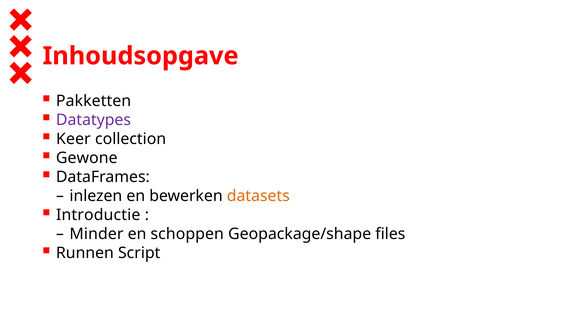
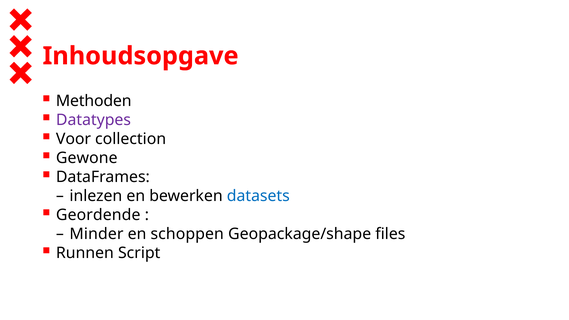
Pakketten: Pakketten -> Methoden
Keer: Keer -> Voor
datasets colour: orange -> blue
Introductie: Introductie -> Geordende
